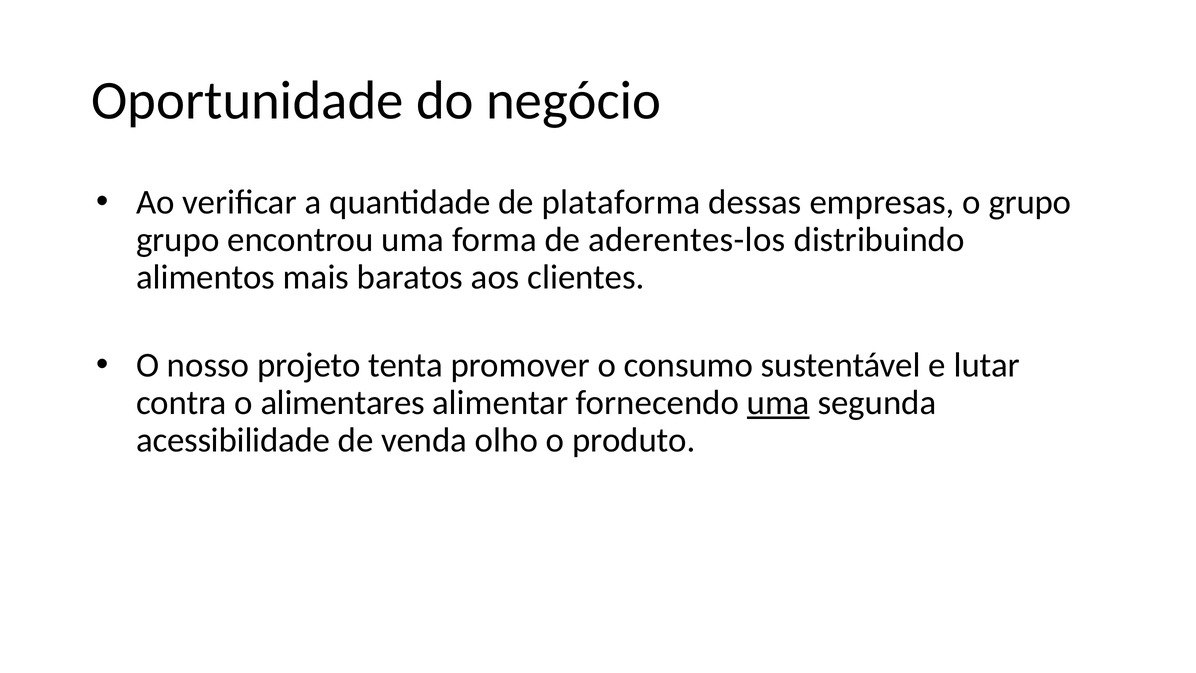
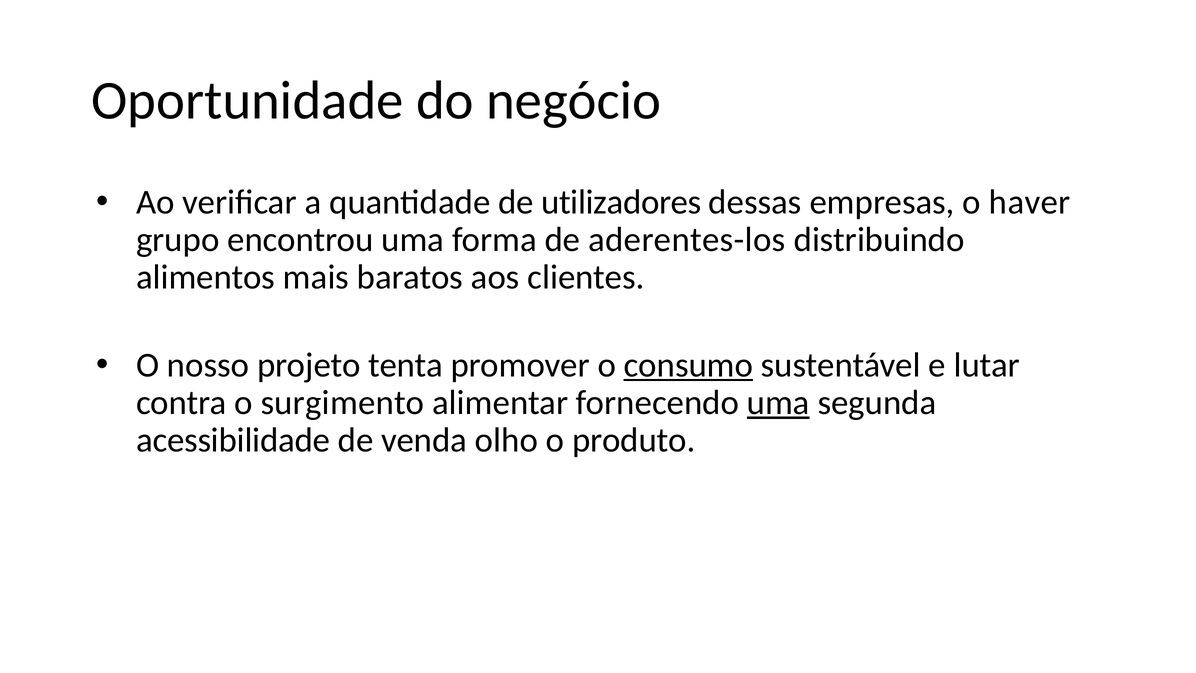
plataforma: plataforma -> utilizadores
o grupo: grupo -> haver
consumo underline: none -> present
alimentares: alimentares -> surgimento
